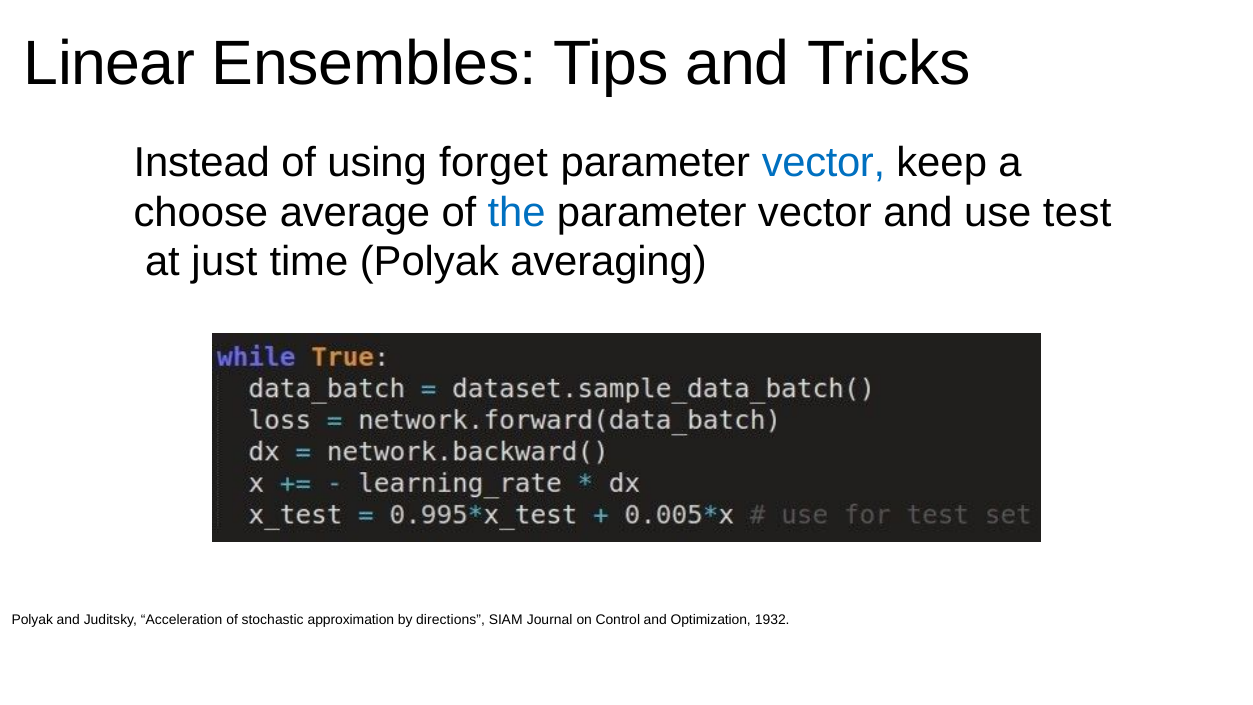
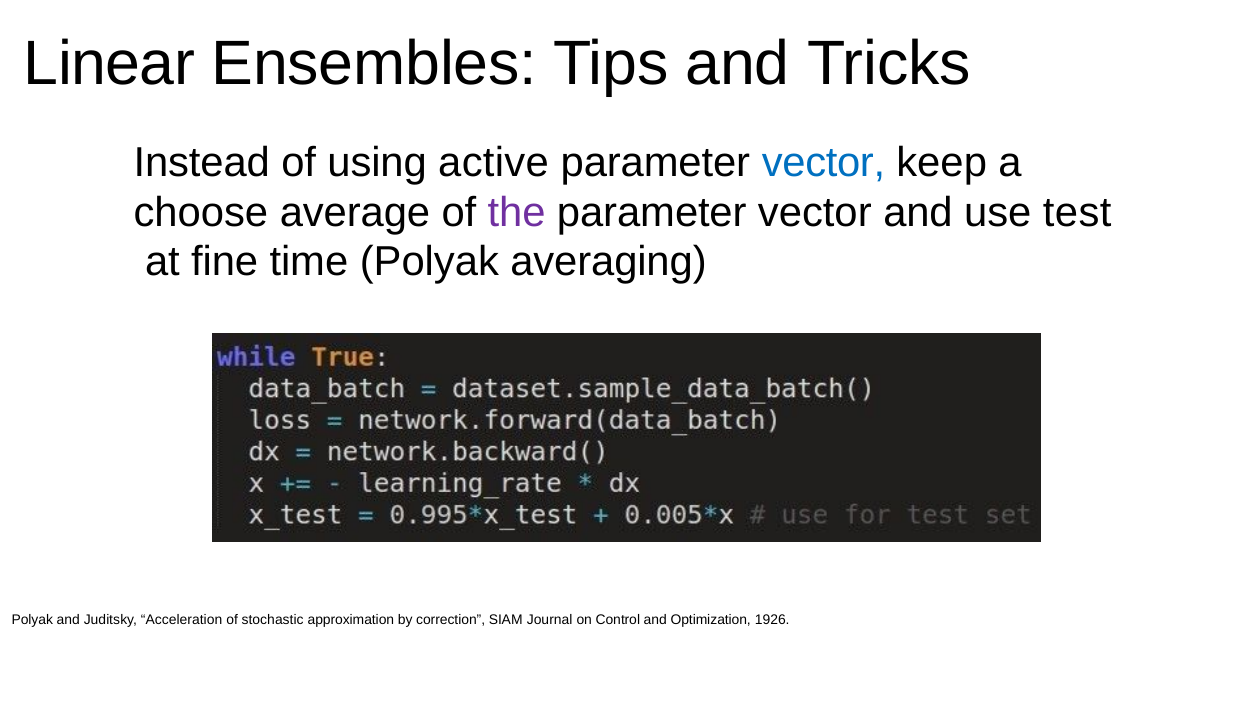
forget: forget -> active
the colour: blue -> purple
just: just -> fine
directions: directions -> correction
1932: 1932 -> 1926
